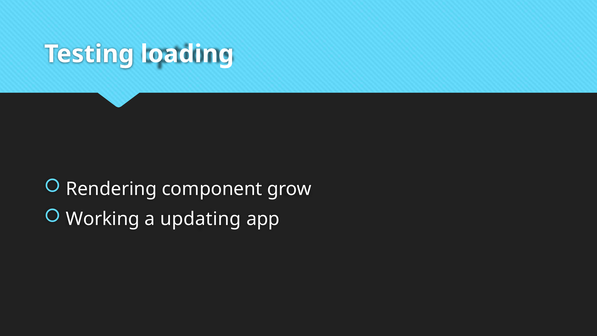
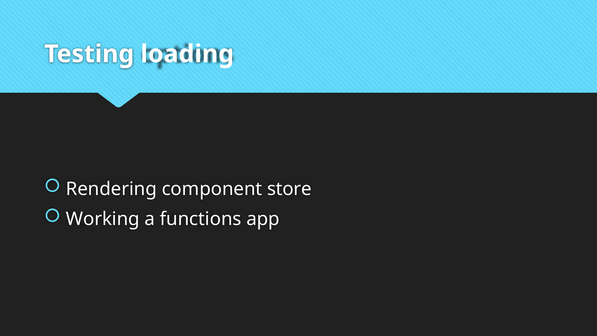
grow: grow -> store
updating: updating -> functions
